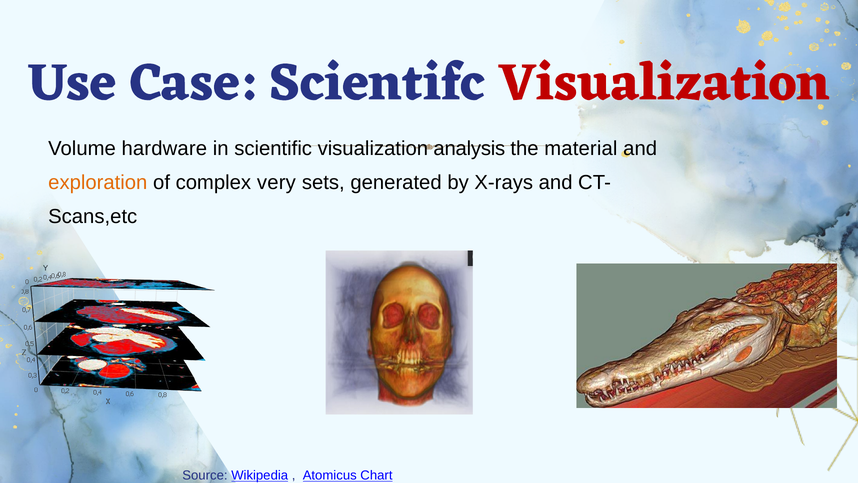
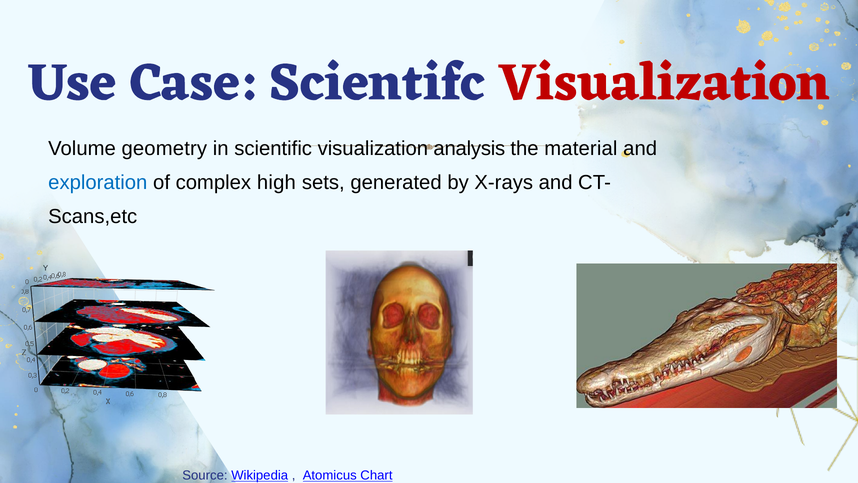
hardware: hardware -> geometry
exploration colour: orange -> blue
very: very -> high
